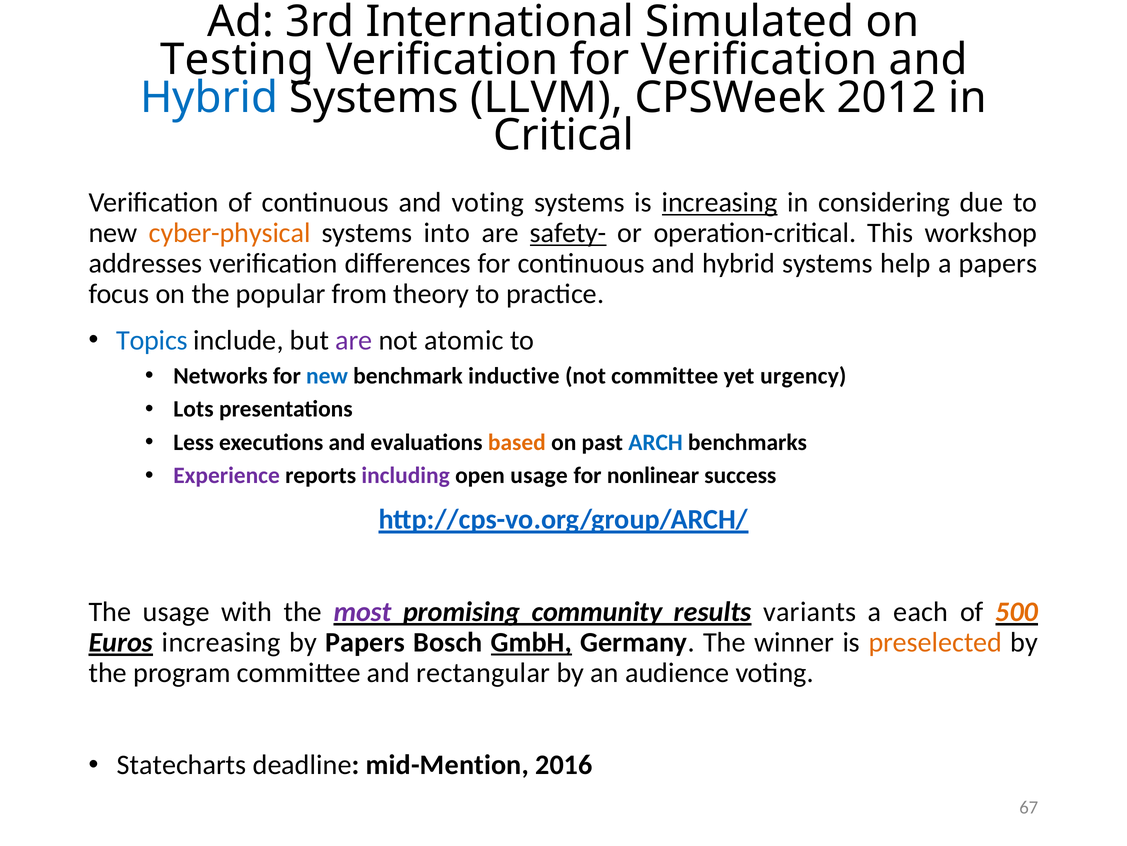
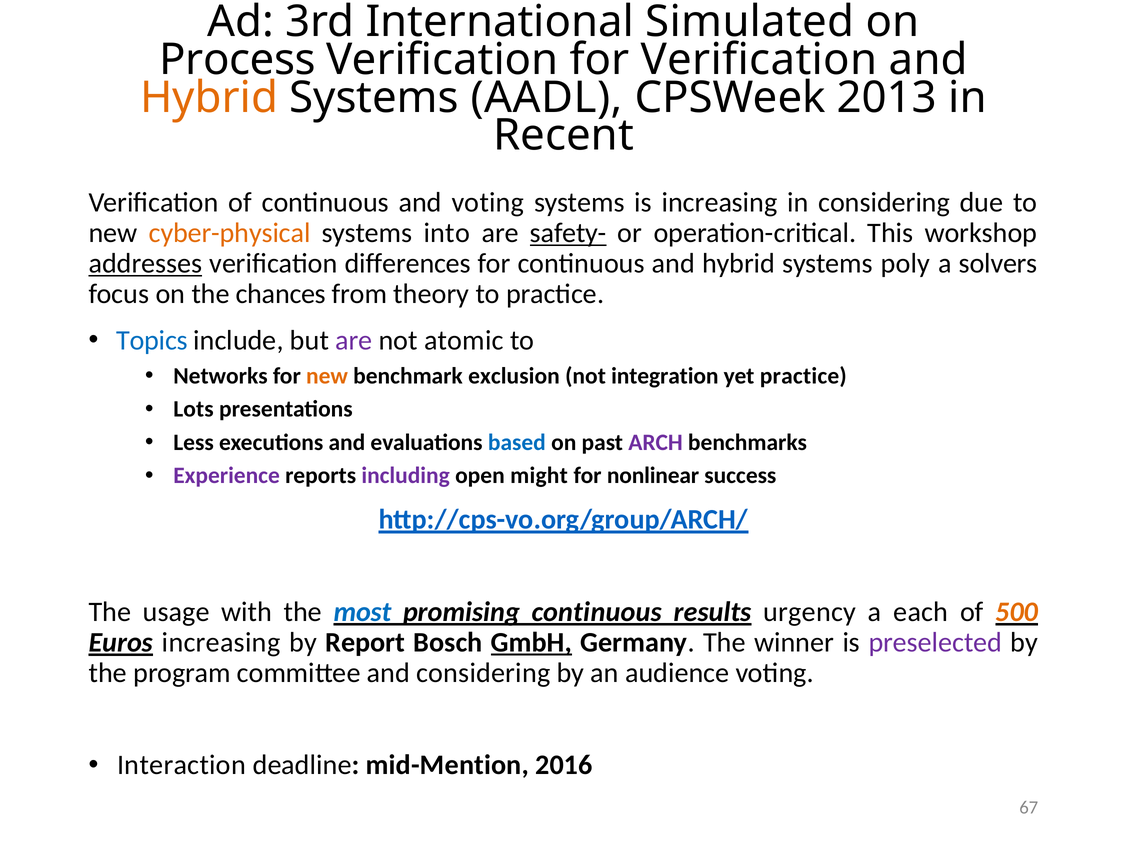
Testing: Testing -> Process
Hybrid at (209, 97) colour: blue -> orange
LLVM: LLVM -> AADL
2012: 2012 -> 2013
Critical: Critical -> Recent
increasing at (720, 202) underline: present -> none
addresses underline: none -> present
help: help -> poly
a papers: papers -> solvers
popular: popular -> chances
new at (327, 376) colour: blue -> orange
inductive: inductive -> exclusion
not committee: committee -> integration
yet urgency: urgency -> practice
based colour: orange -> blue
ARCH colour: blue -> purple
open usage: usage -> might
most colour: purple -> blue
promising community: community -> continuous
variants: variants -> urgency
by Papers: Papers -> Report
preselected colour: orange -> purple
and rectangular: rectangular -> considering
Statecharts: Statecharts -> Interaction
